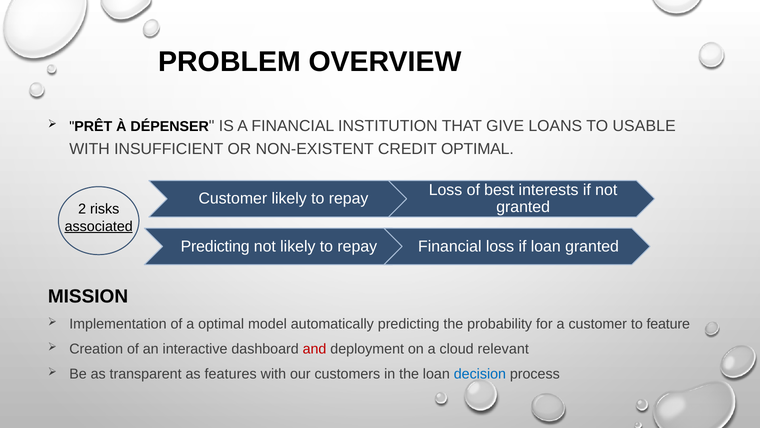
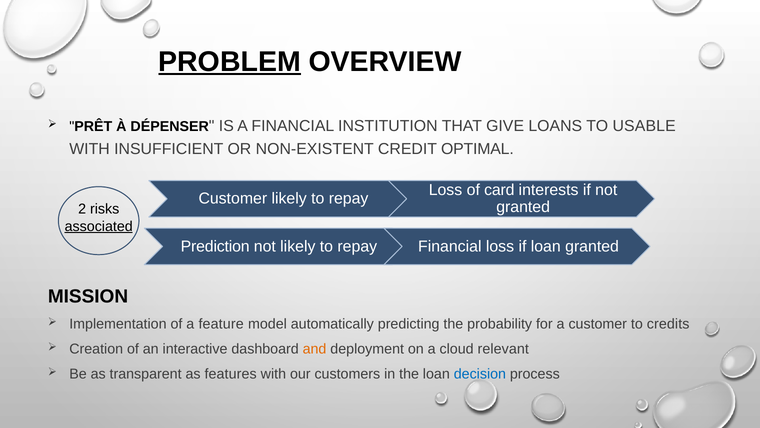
PROBLEM underline: none -> present
best: best -> card
Predicting at (215, 246): Predicting -> Prediction
a optimal: optimal -> feature
feature: feature -> credits
and colour: red -> orange
